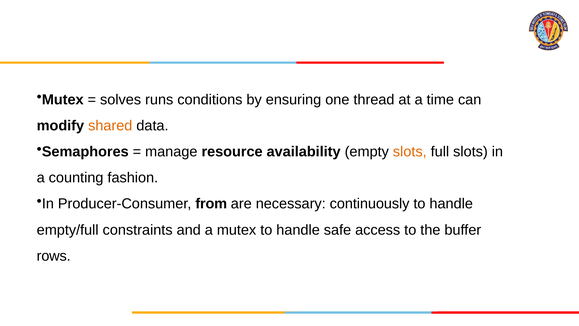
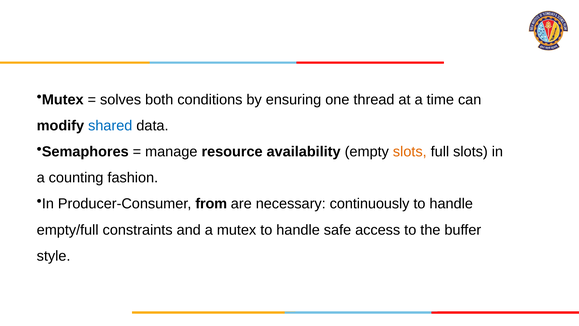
runs: runs -> both
shared colour: orange -> blue
rows: rows -> style
